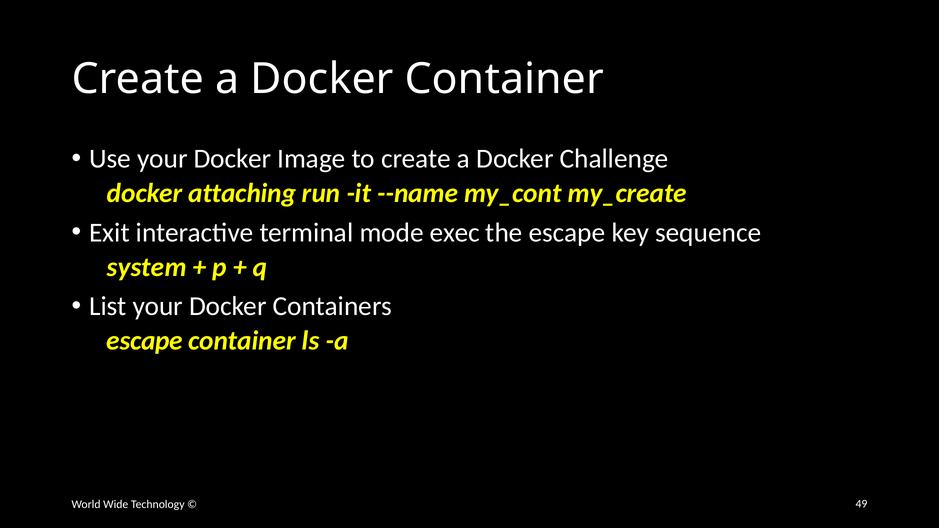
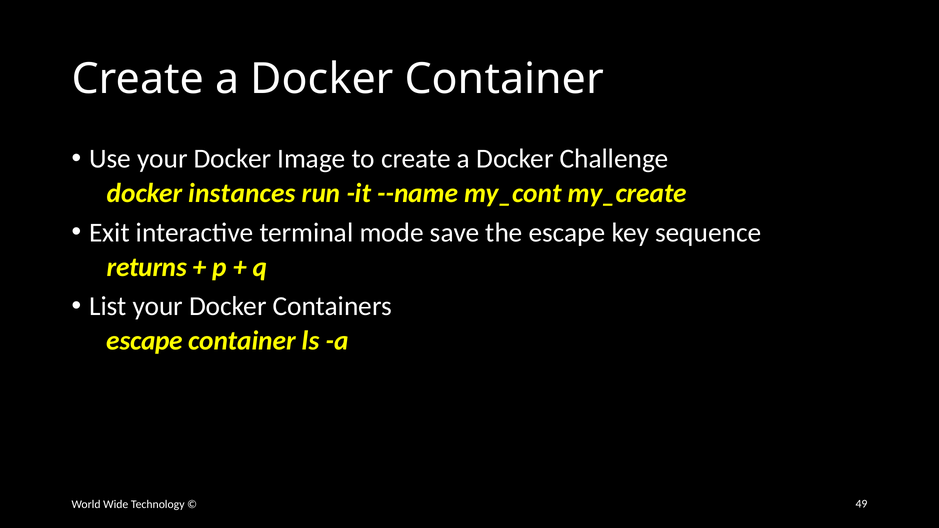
attaching: attaching -> instances
exec: exec -> save
system: system -> returns
